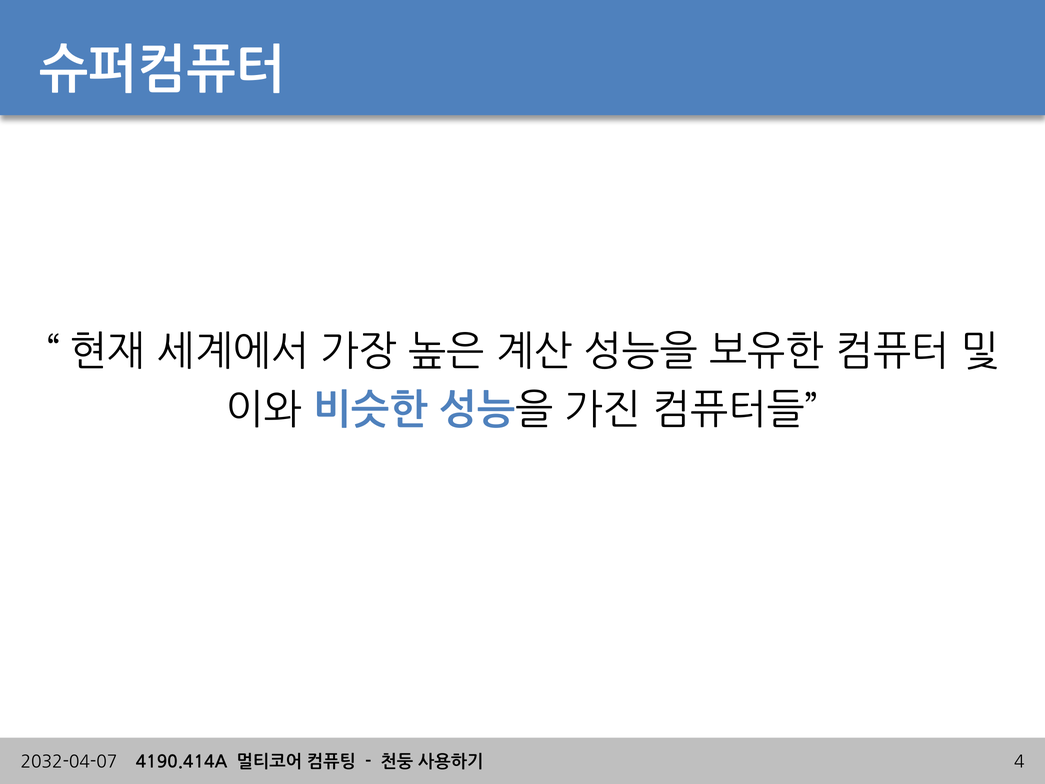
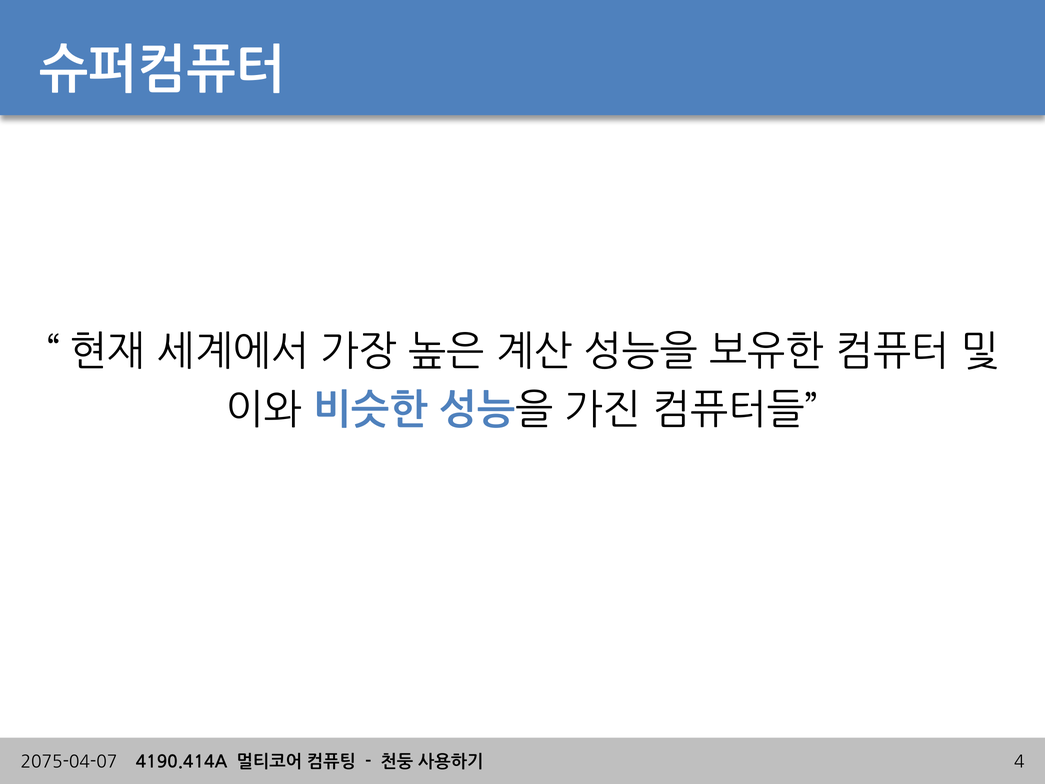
2032-04-07: 2032-04-07 -> 2075-04-07
